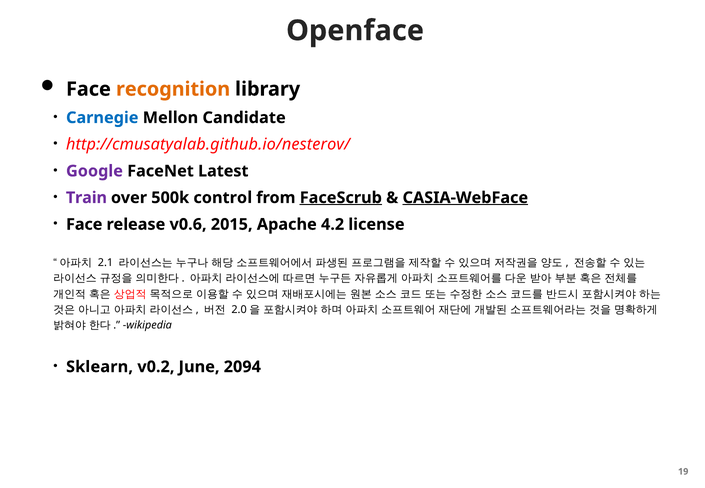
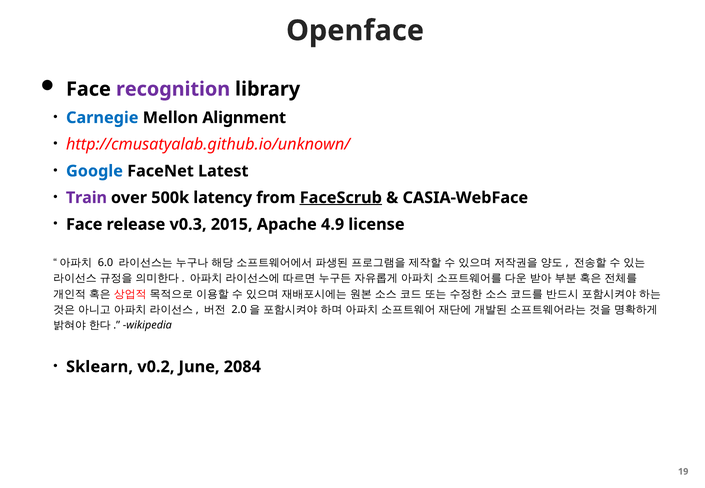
recognition colour: orange -> purple
Candidate: Candidate -> Alignment
http://cmusatyalab.github.io/nesterov/: http://cmusatyalab.github.io/nesterov/ -> http://cmusatyalab.github.io/unknown/
Google colour: purple -> blue
control: control -> latency
CASIA-WebFace underline: present -> none
v0.6: v0.6 -> v0.3
4.2: 4.2 -> 4.9
2.1: 2.1 -> 6.0
2094: 2094 -> 2084
